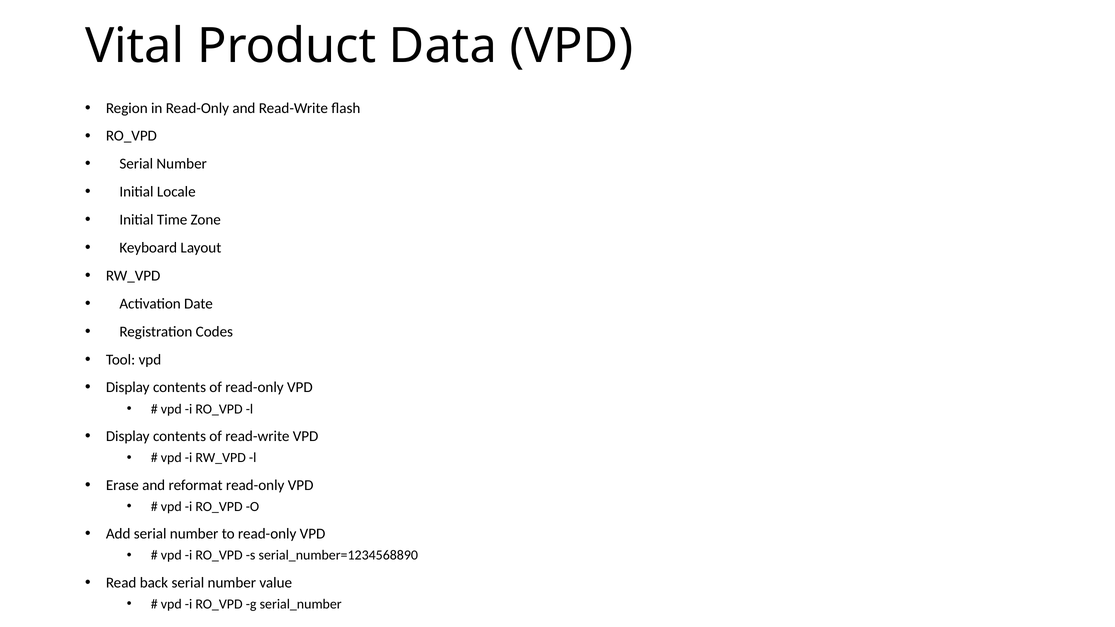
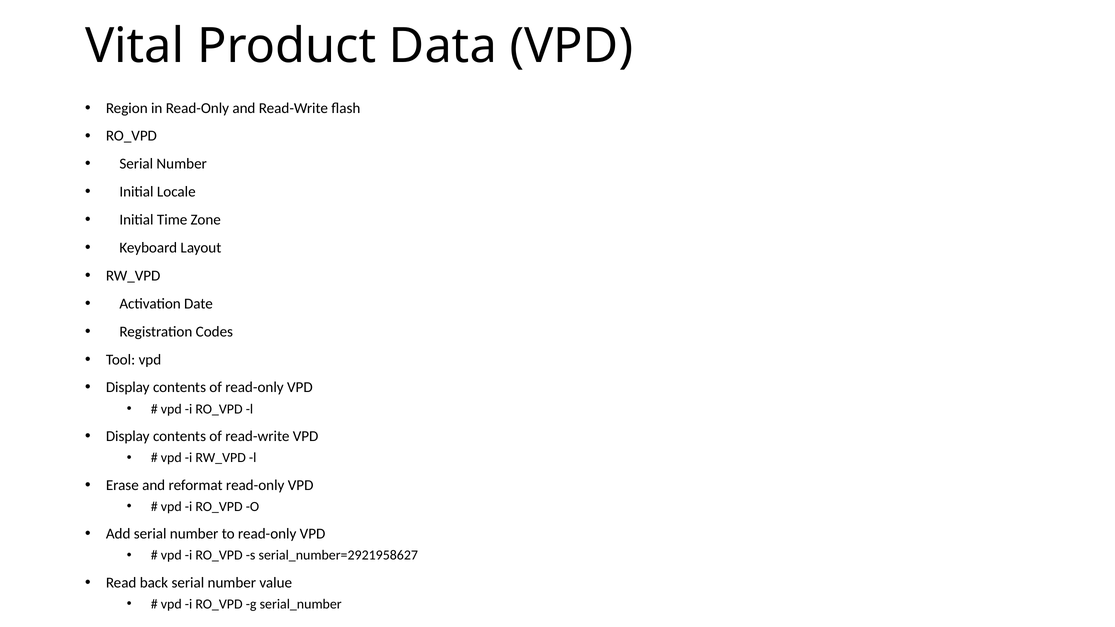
serial_number=1234568890: serial_number=1234568890 -> serial_number=2921958627
